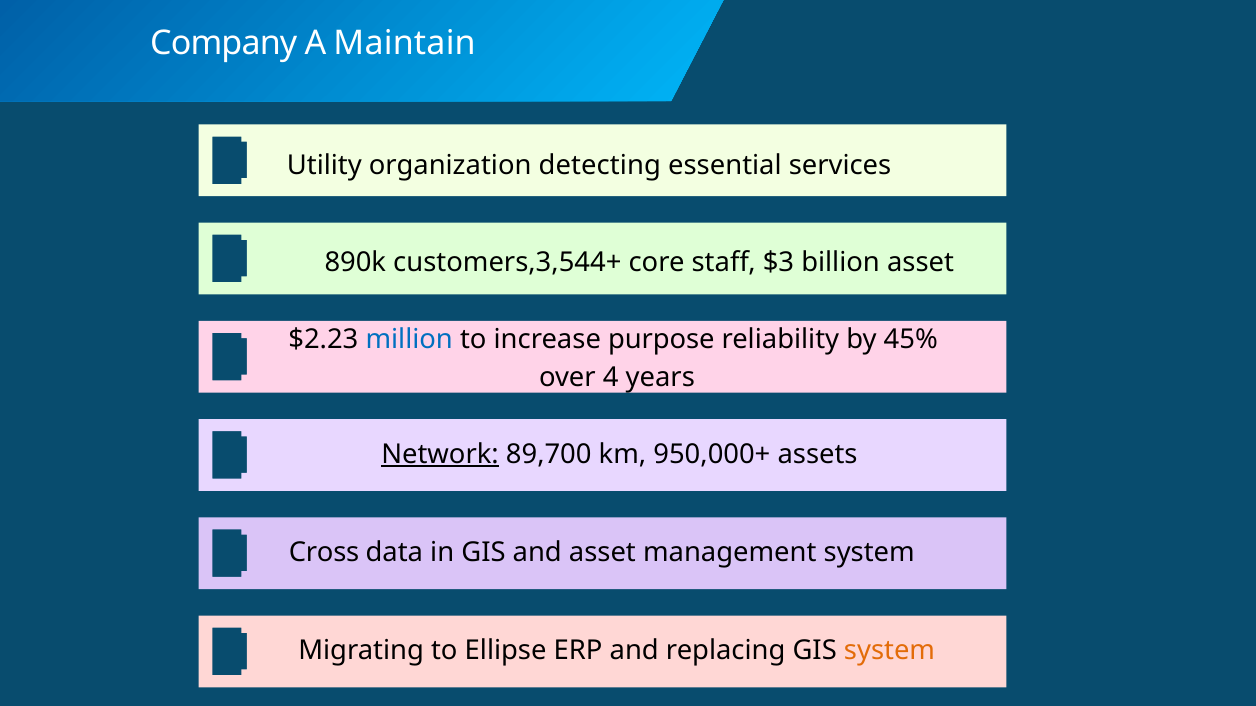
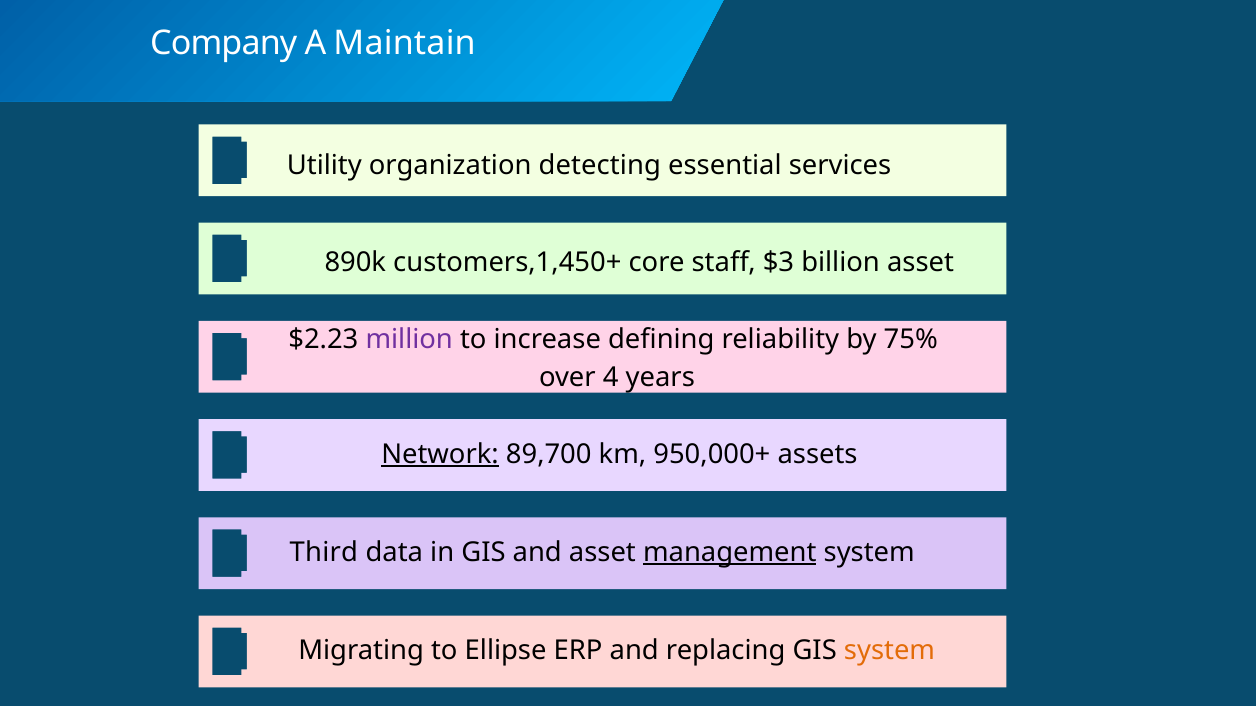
customers,3,544+: customers,3,544+ -> customers,1,450+
million colour: blue -> purple
purpose: purpose -> defining
45%: 45% -> 75%
Cross: Cross -> Third
management underline: none -> present
